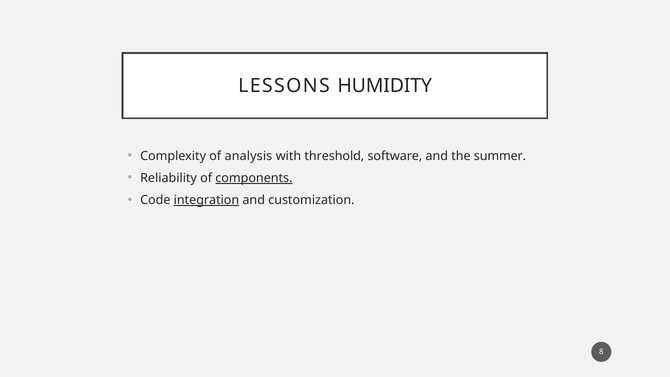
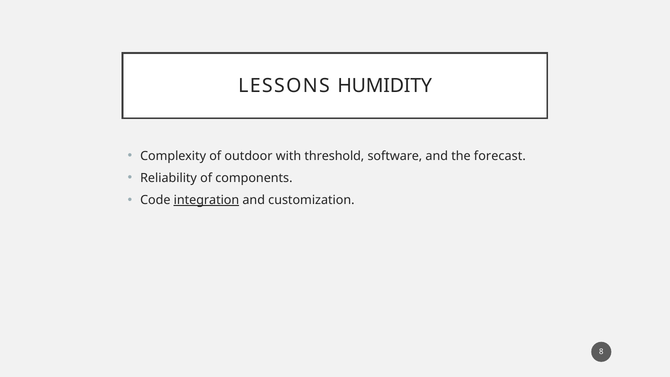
analysis: analysis -> outdoor
summer: summer -> forecast
components underline: present -> none
